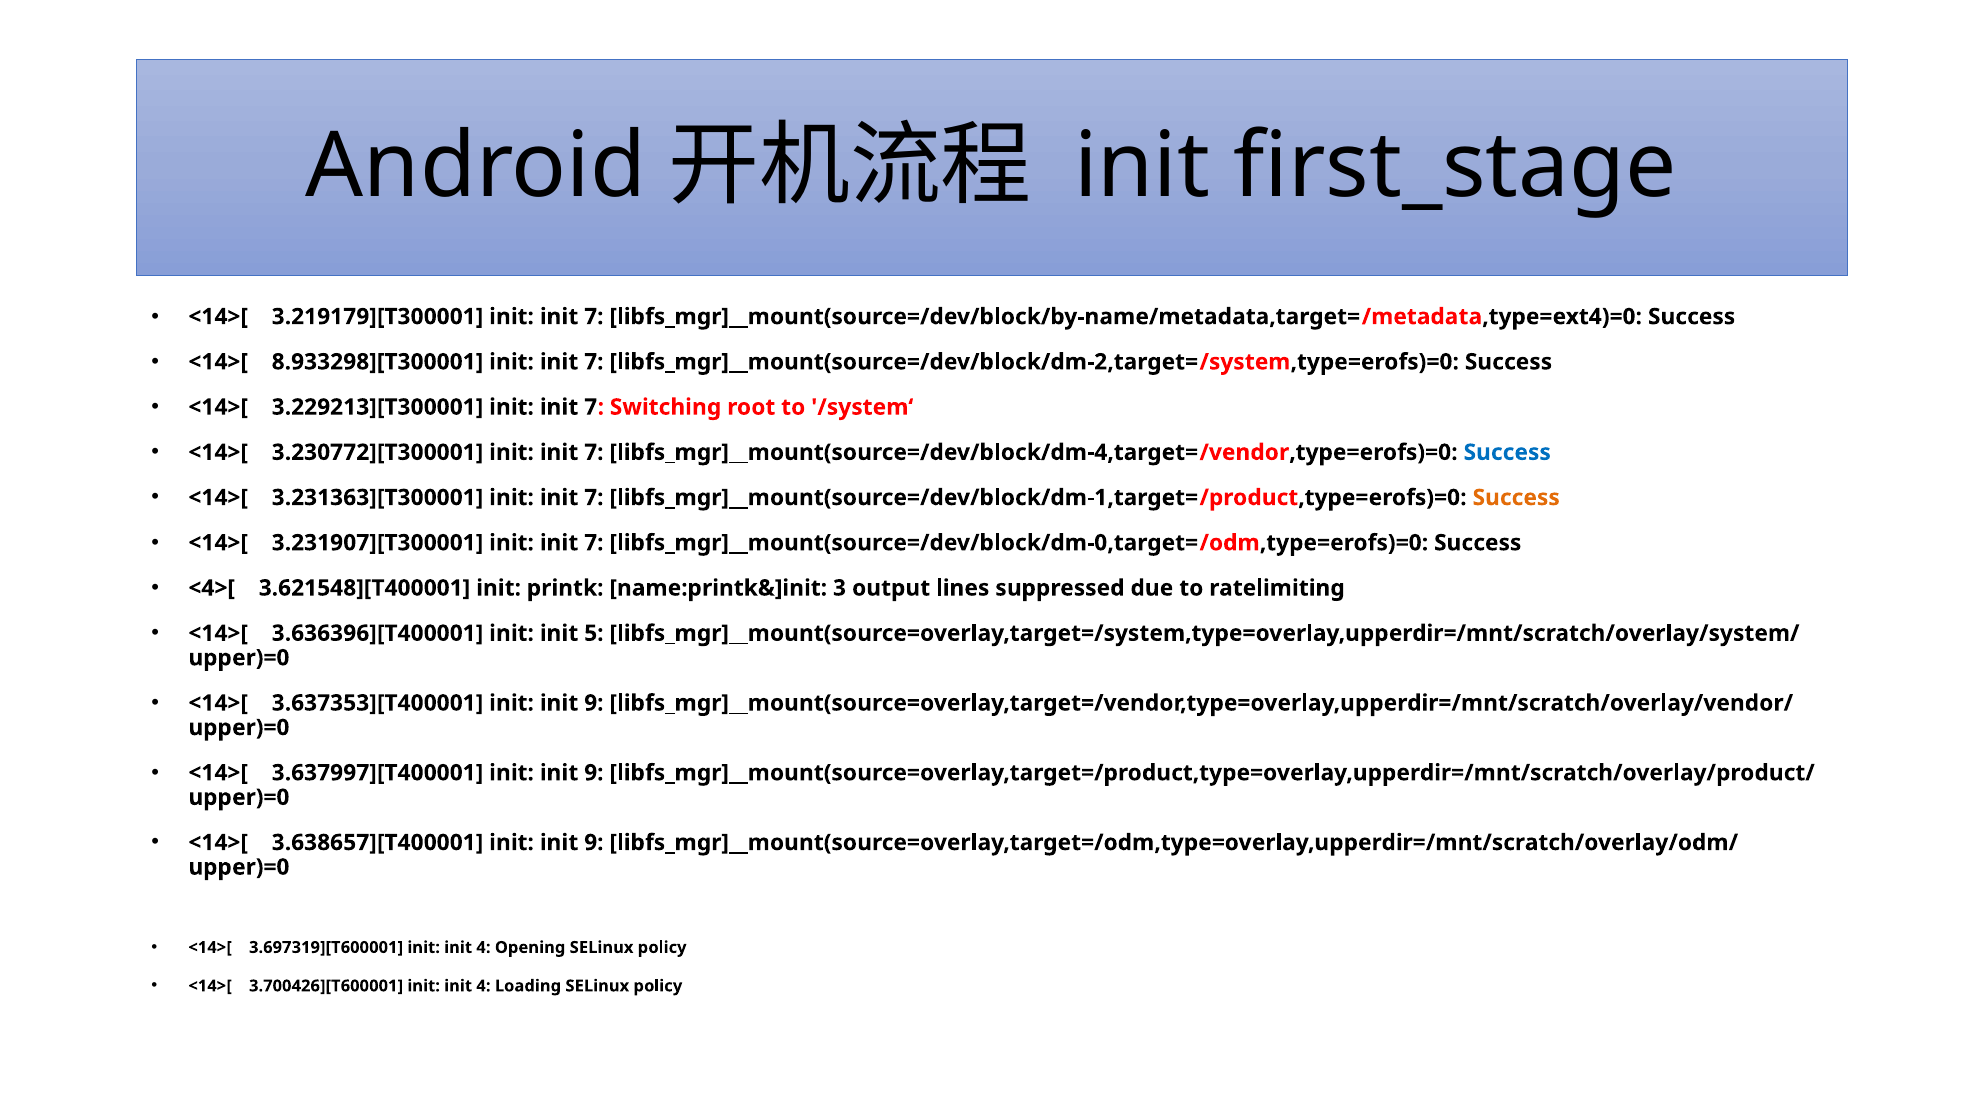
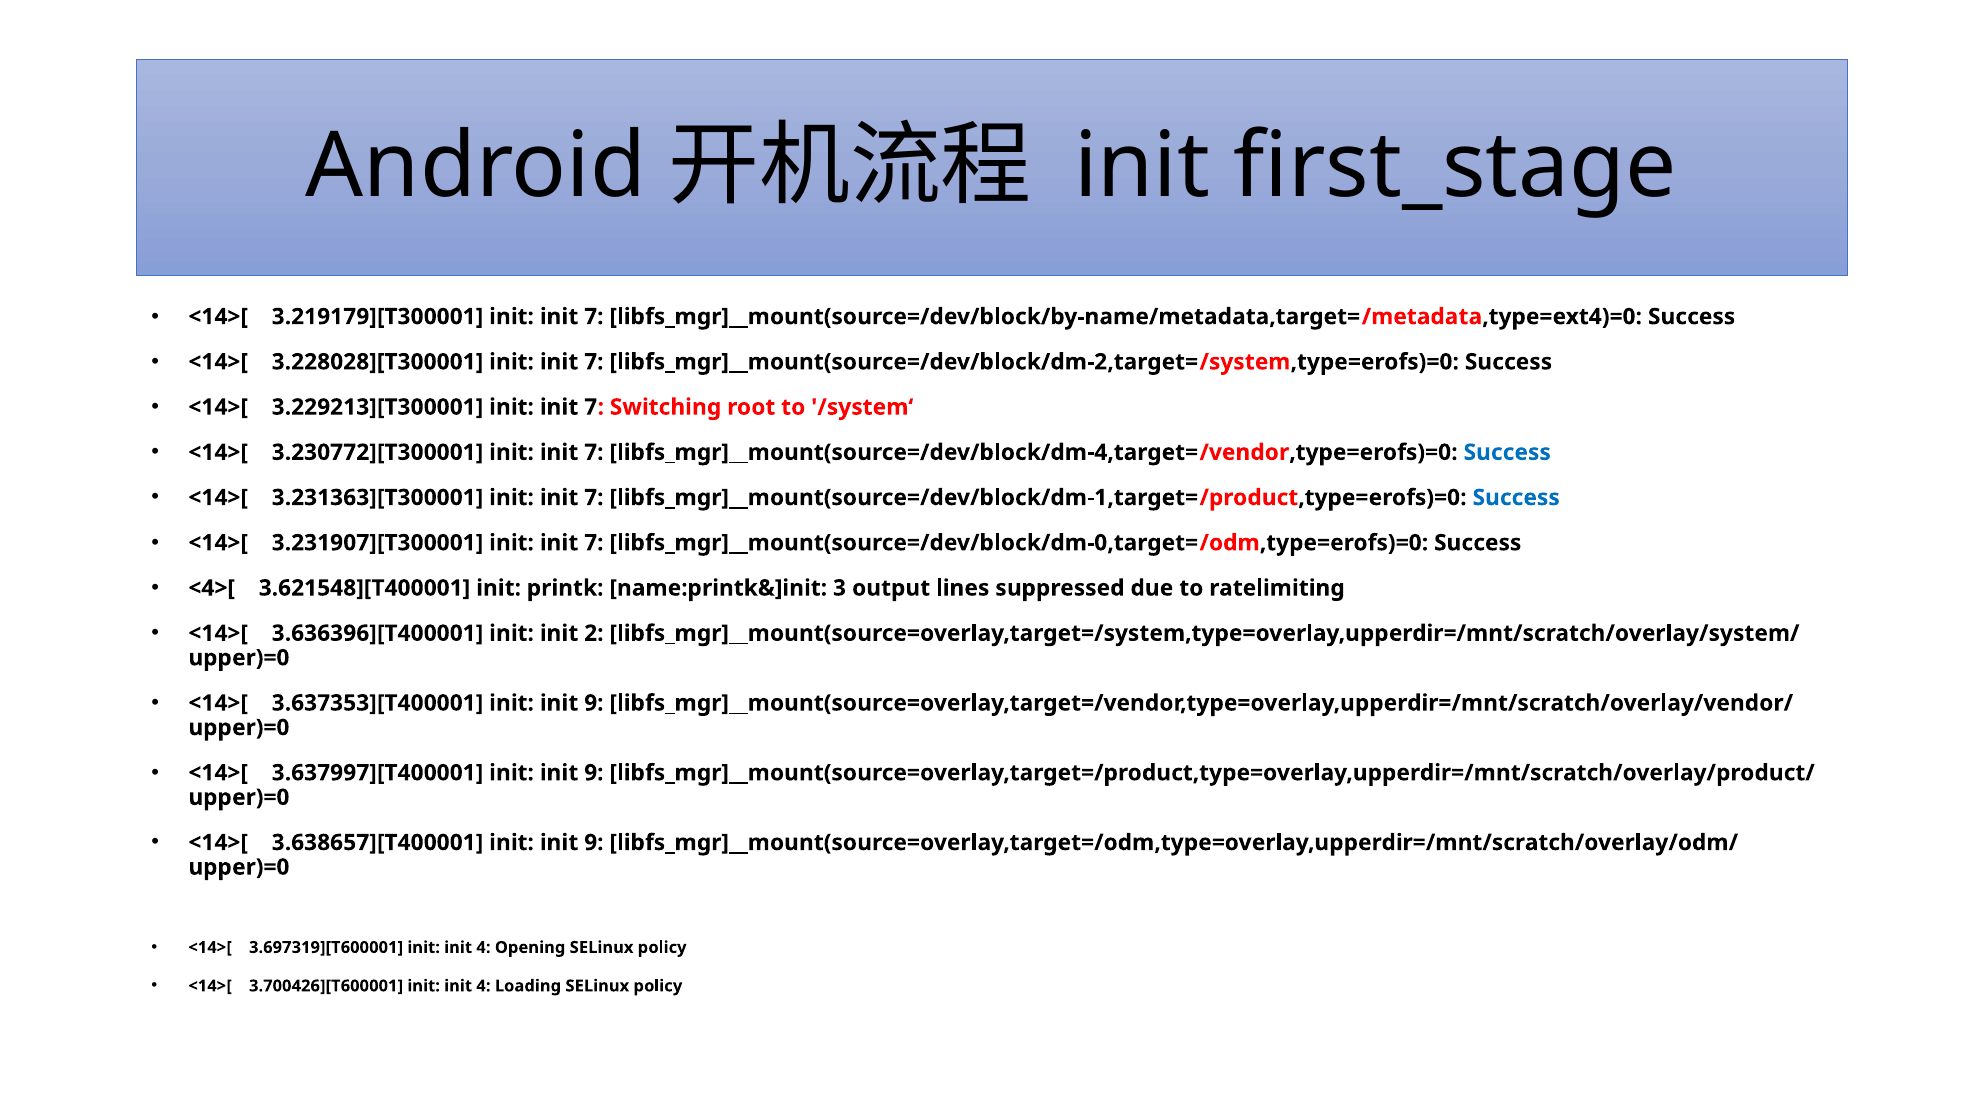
8.933298][T300001: 8.933298][T300001 -> 3.228028][T300001
Success at (1516, 498) colour: orange -> blue
5: 5 -> 2
